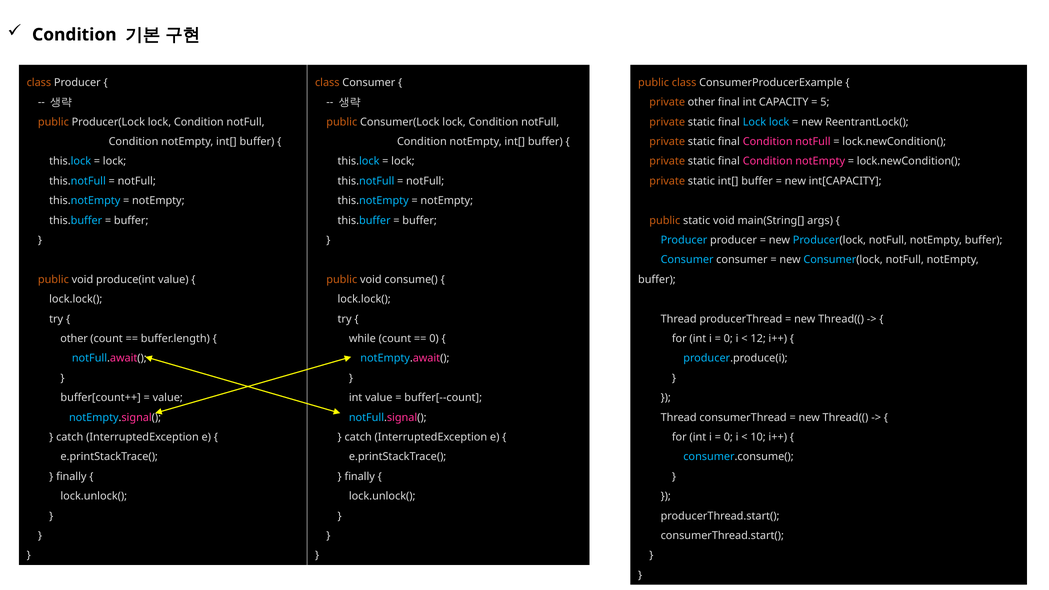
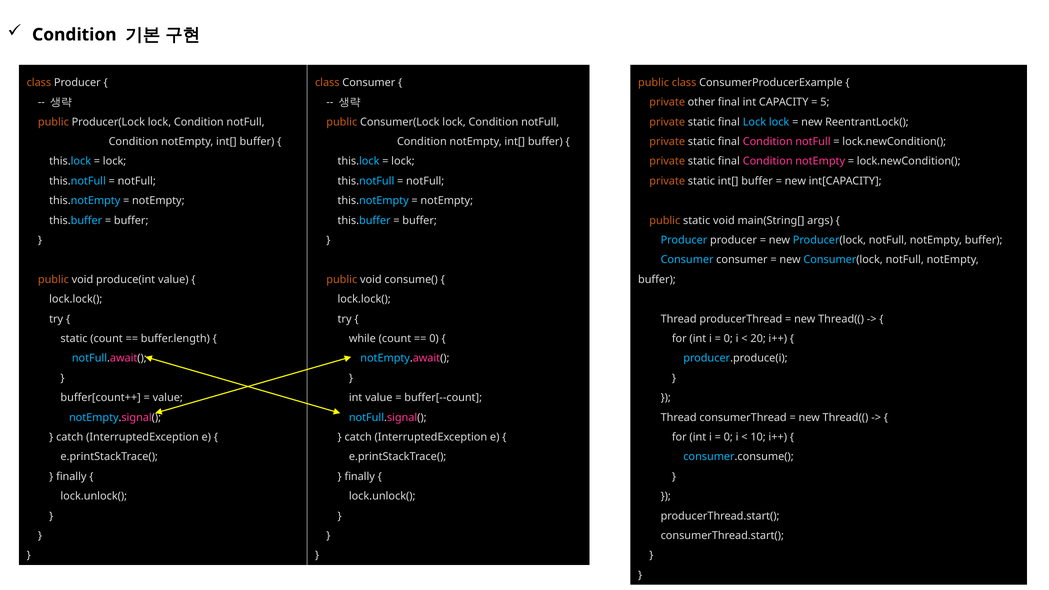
other at (74, 339): other -> static
12: 12 -> 20
